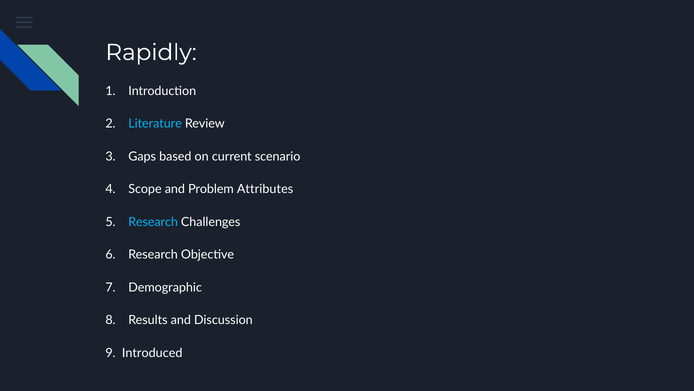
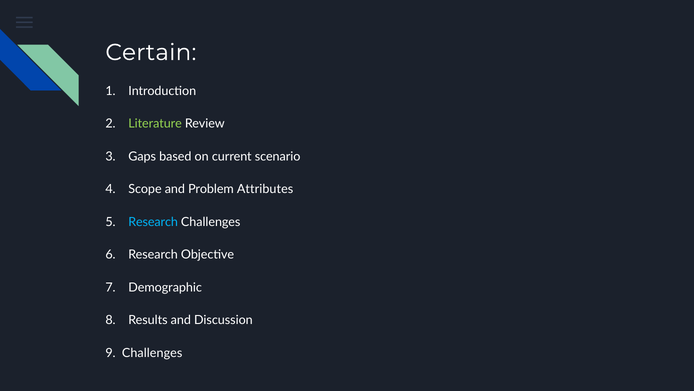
Rapidly: Rapidly -> Certain
Literature colour: light blue -> light green
9 Introduced: Introduced -> Challenges
